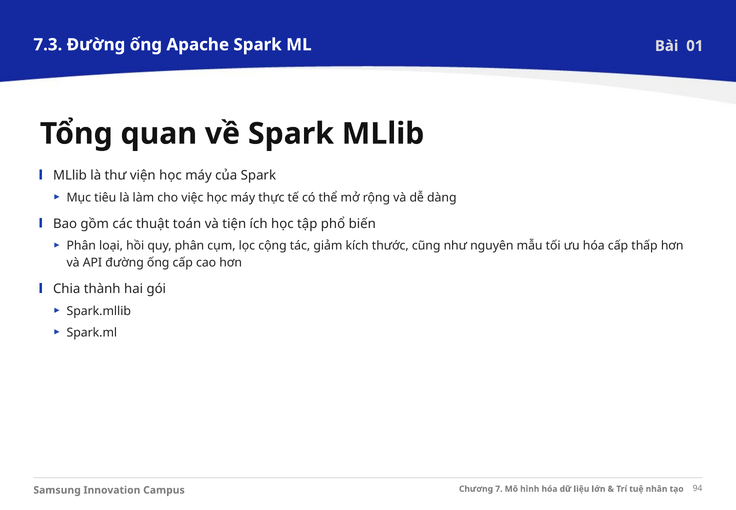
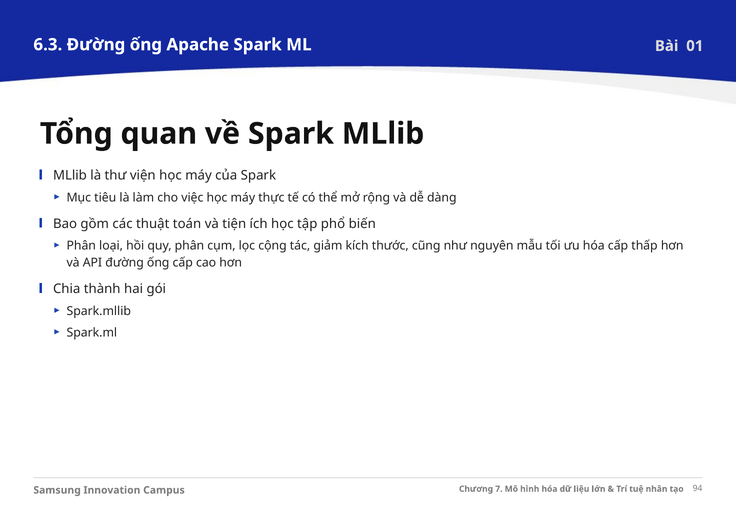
7.3: 7.3 -> 6.3
